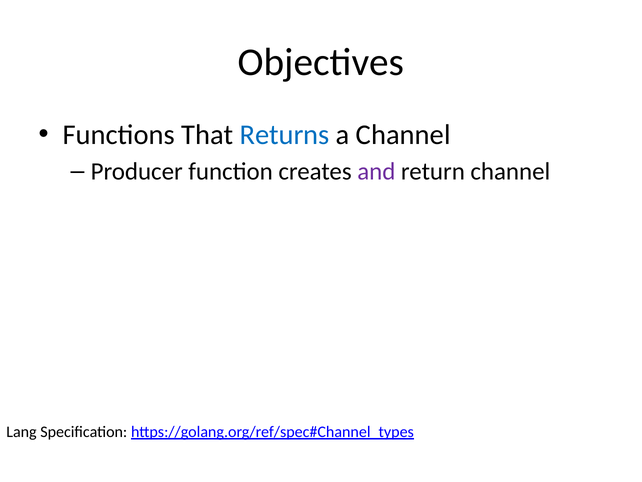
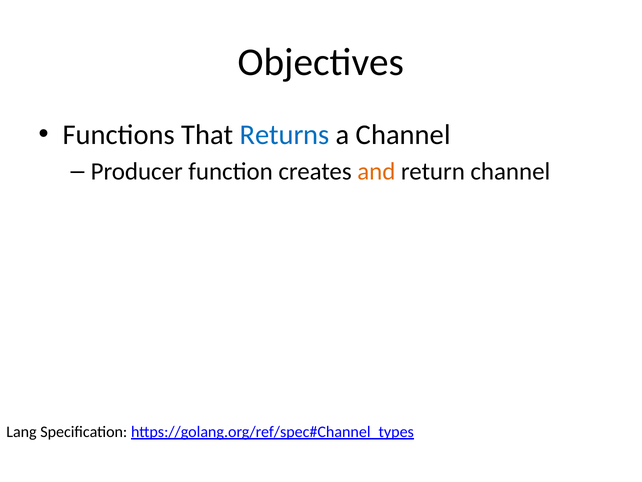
and colour: purple -> orange
